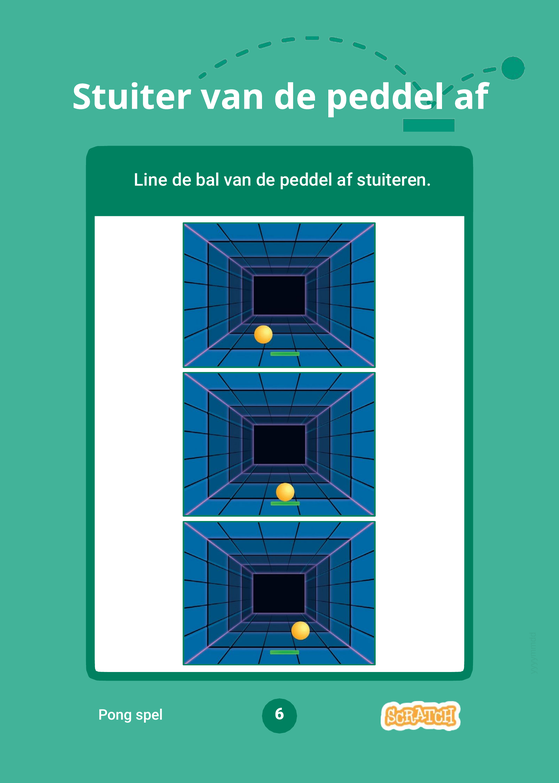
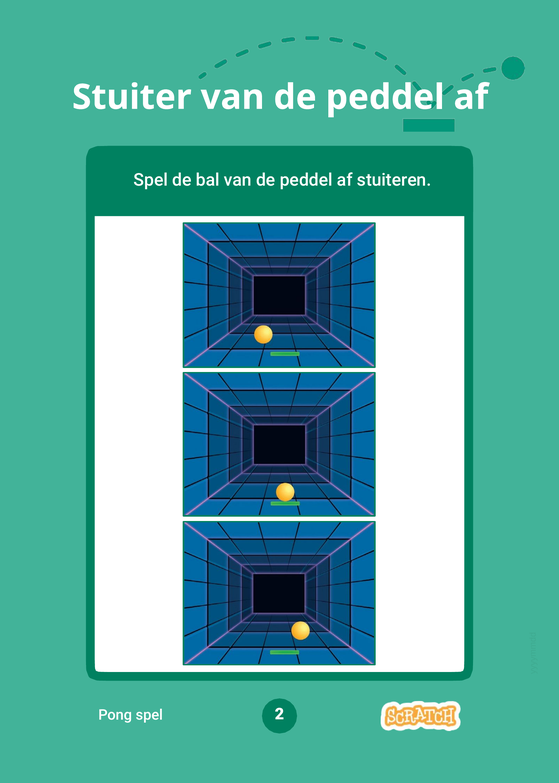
Line at (151, 180): Line -> Spel
6: 6 -> 2
